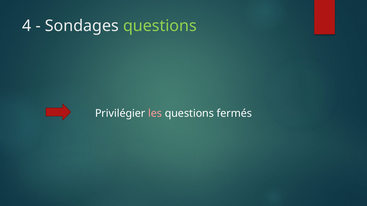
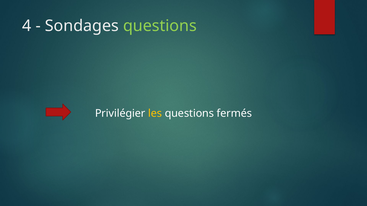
les colour: pink -> yellow
